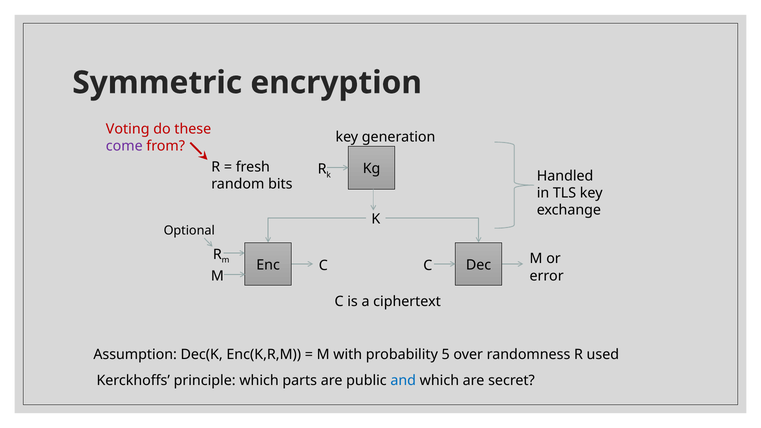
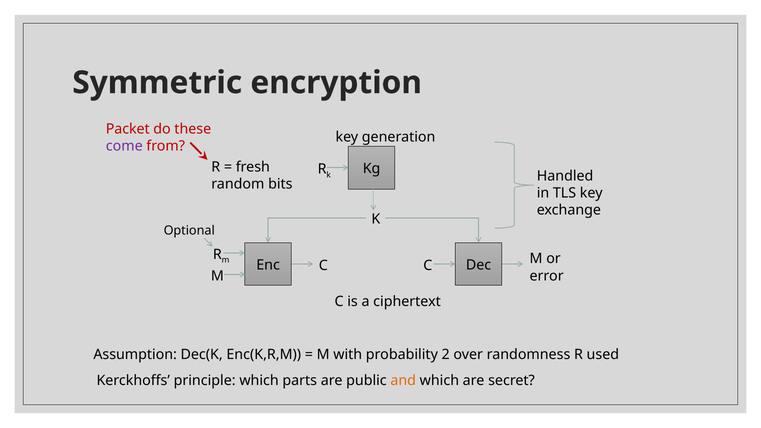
Voting: Voting -> Packet
5: 5 -> 2
and colour: blue -> orange
